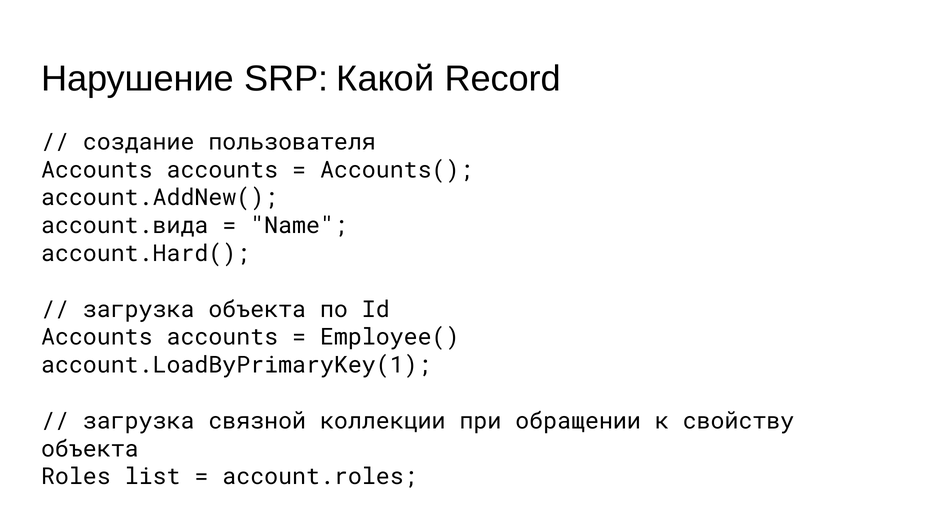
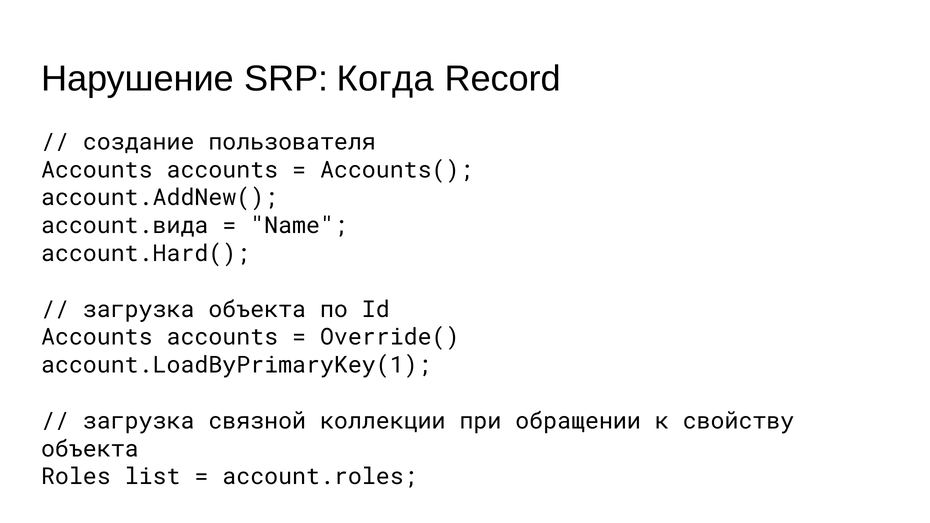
Какой: Какой -> Когда
Employee(: Employee( -> Override(
